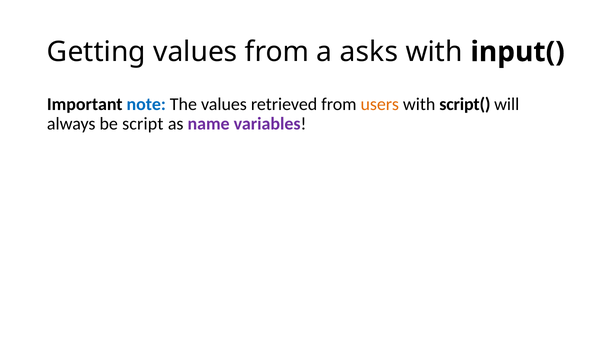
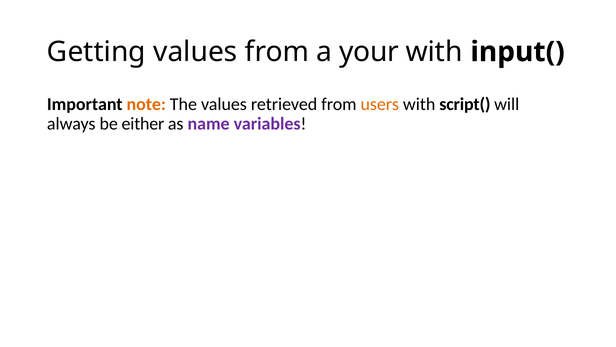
asks: asks -> your
note colour: blue -> orange
script: script -> either
